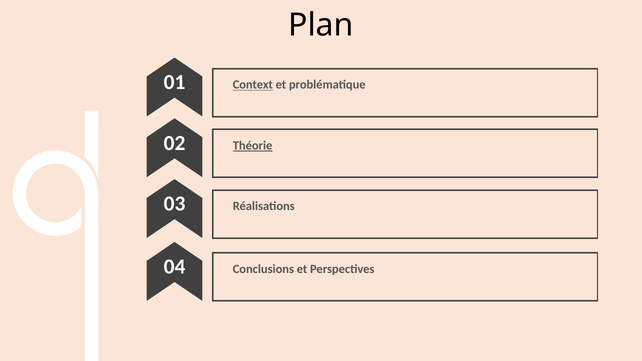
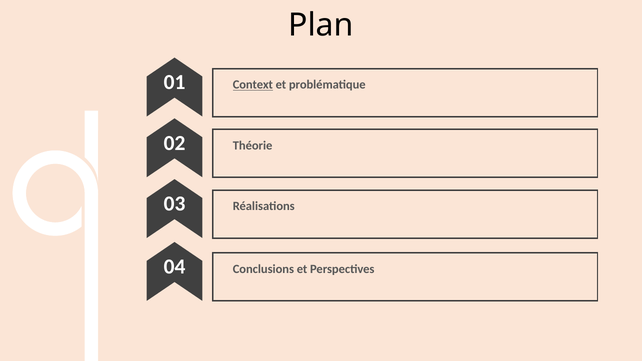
Théorie underline: present -> none
